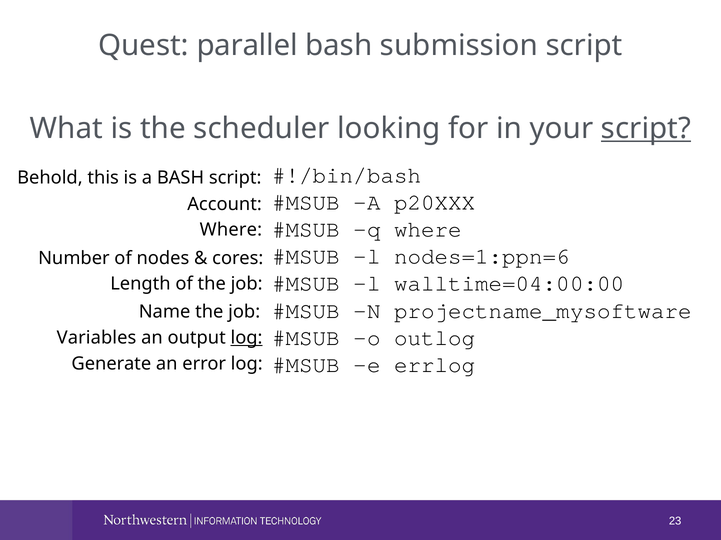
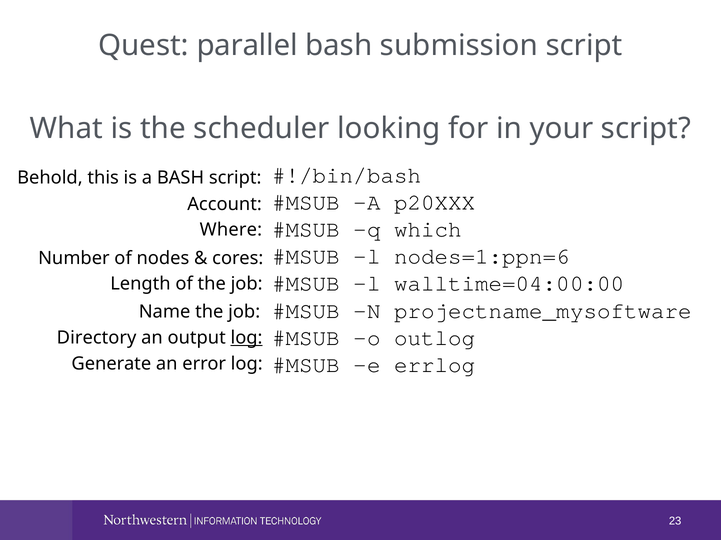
script at (646, 129) underline: present -> none
q where: where -> which
Variables: Variables -> Directory
